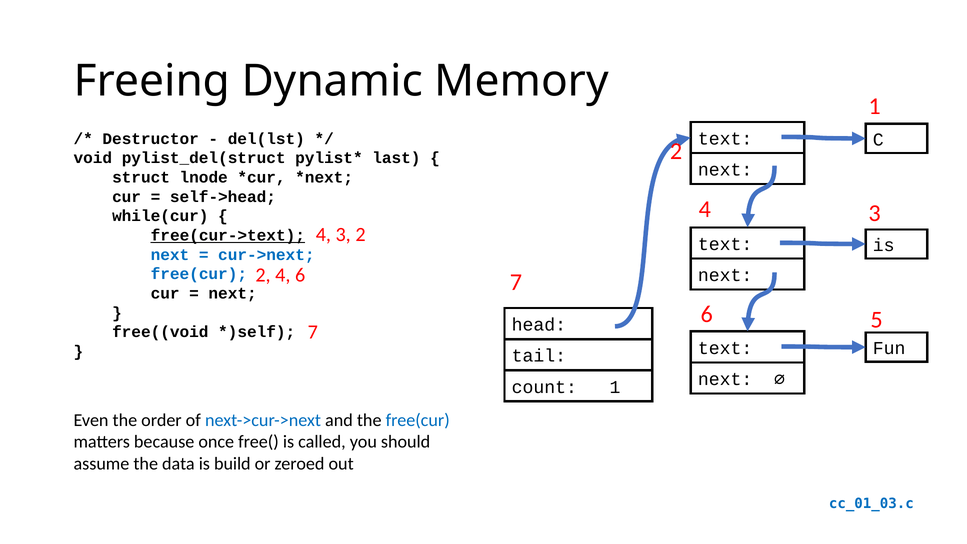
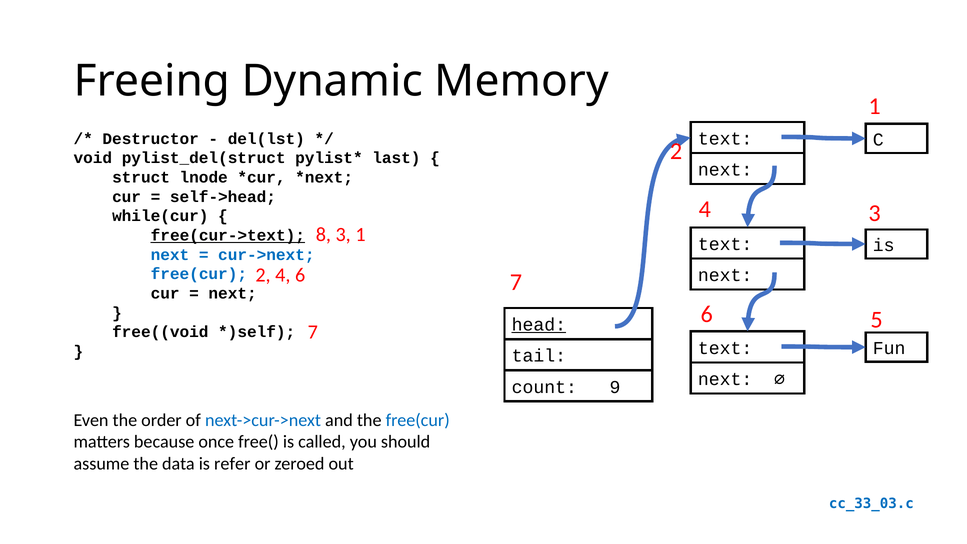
4 at (323, 235): 4 -> 8
3 2: 2 -> 1
head underline: none -> present
count 1: 1 -> 9
build: build -> refer
cc_01_03.c: cc_01_03.c -> cc_33_03.c
